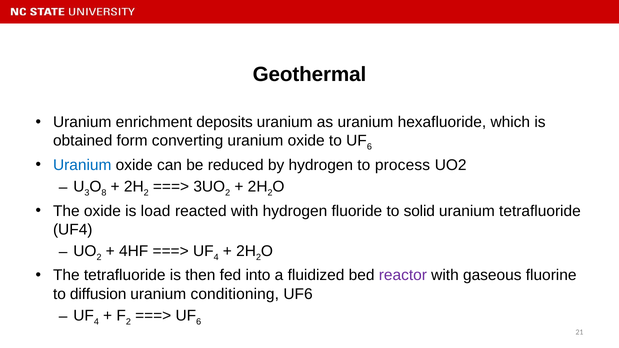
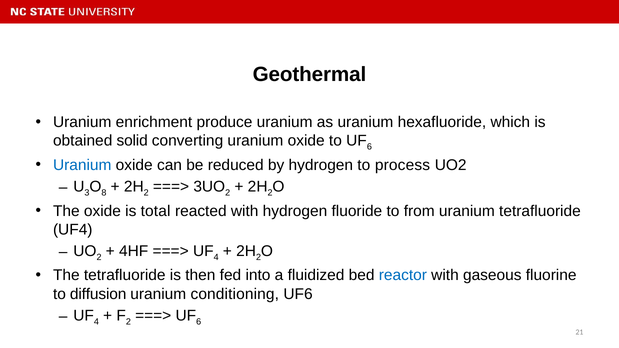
deposits: deposits -> produce
form: form -> solid
load: load -> total
solid: solid -> from
reactor colour: purple -> blue
